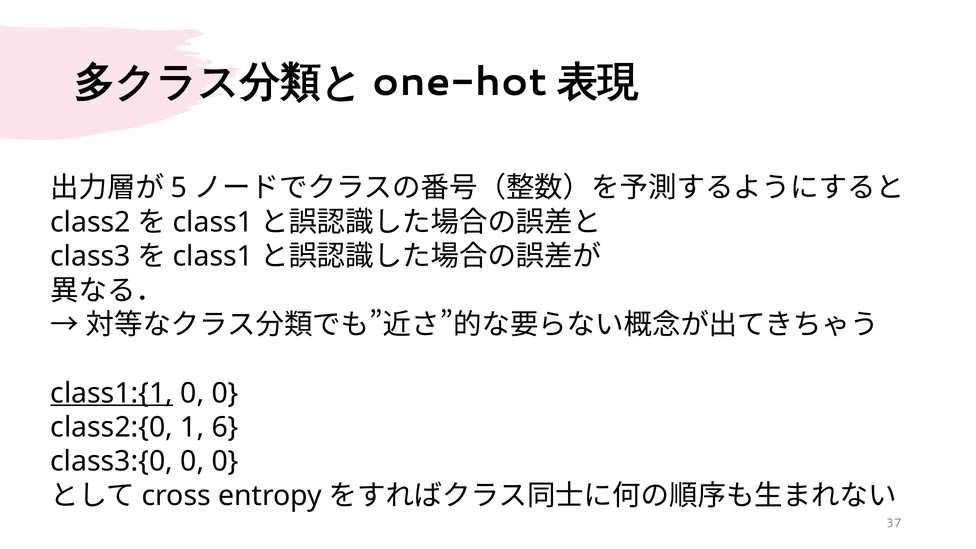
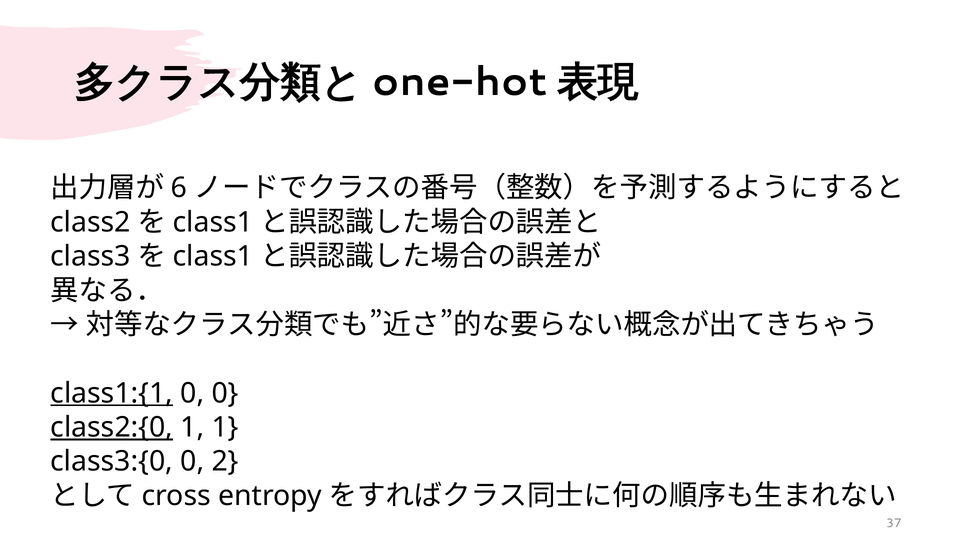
5: 5 -> 6
class2:{0 underline: none -> present
1 6: 6 -> 1
class3:{0 0 0: 0 -> 2
